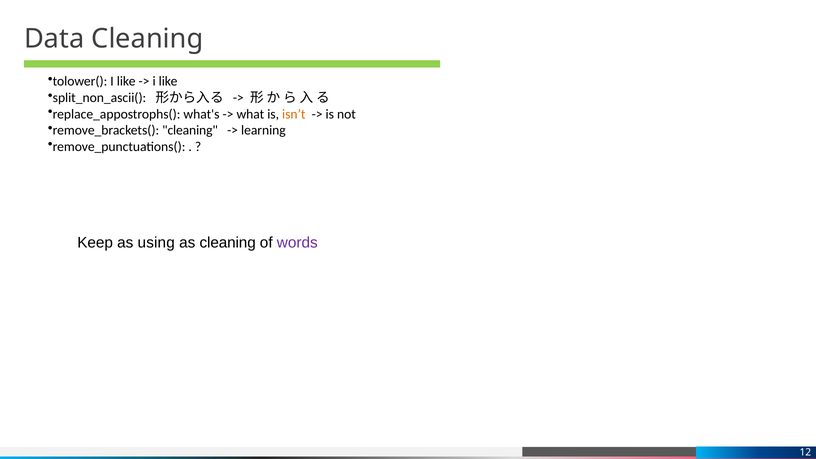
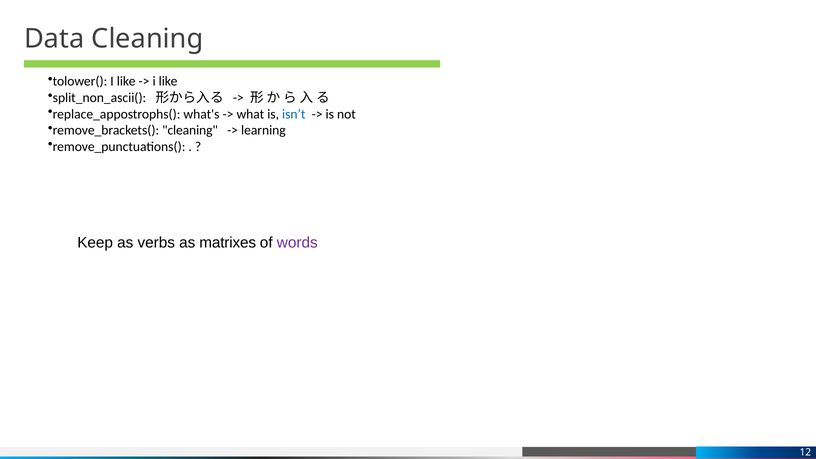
isn’t colour: orange -> blue
using: using -> verbs
as cleaning: cleaning -> matrixes
